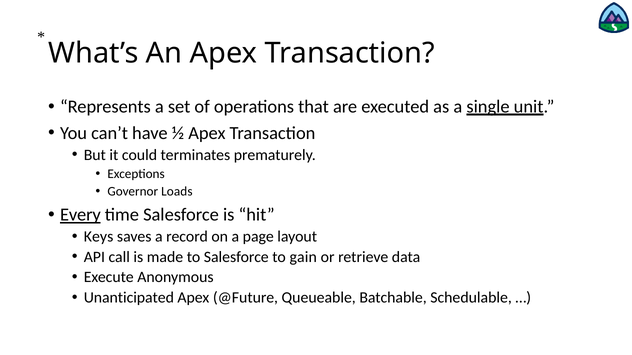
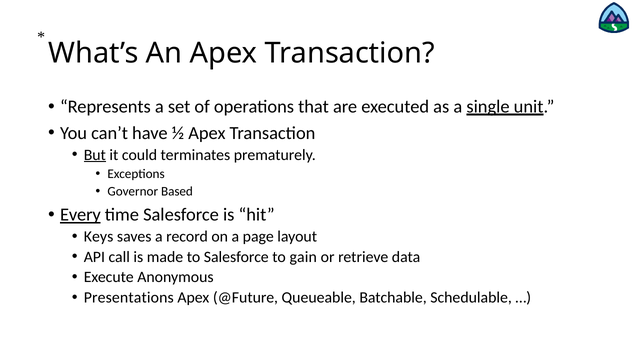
But underline: none -> present
Loads: Loads -> Based
Unanticipated: Unanticipated -> Presentations
